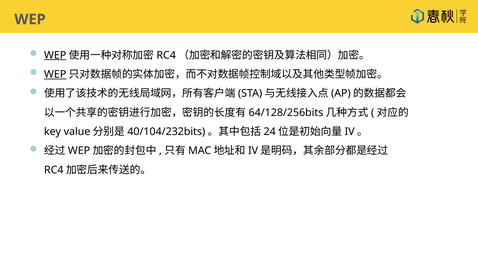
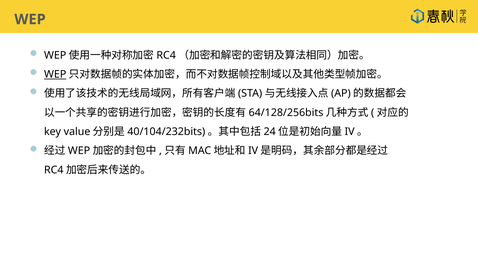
WEP at (55, 55) underline: present -> none
